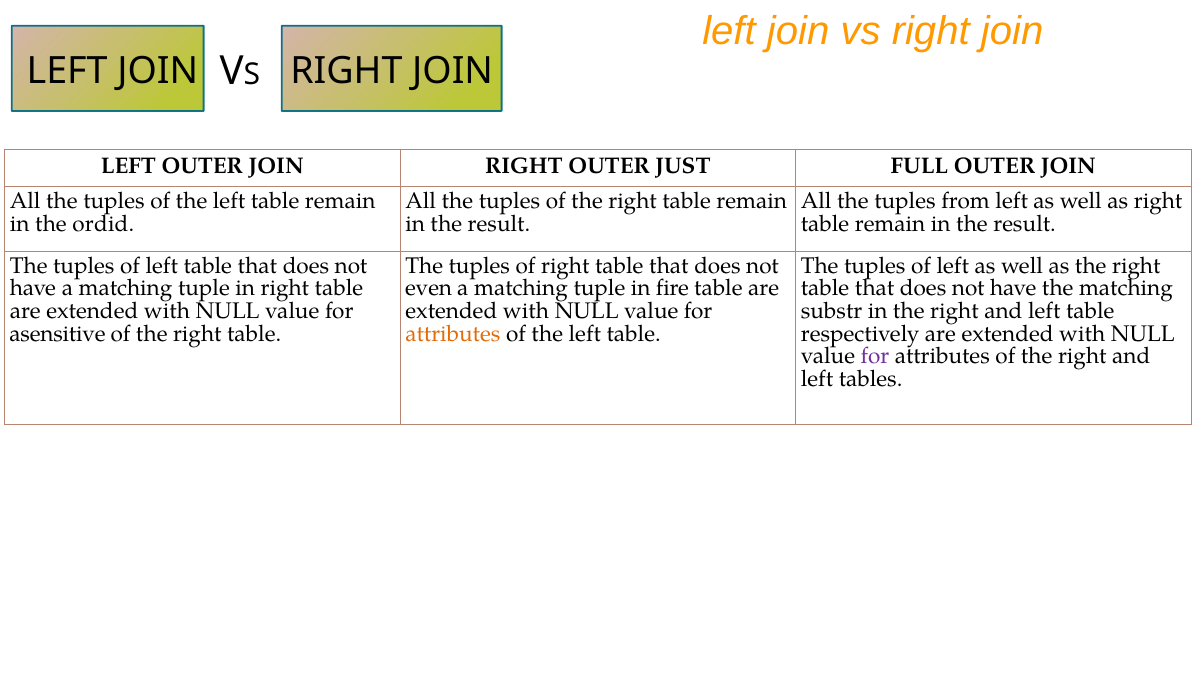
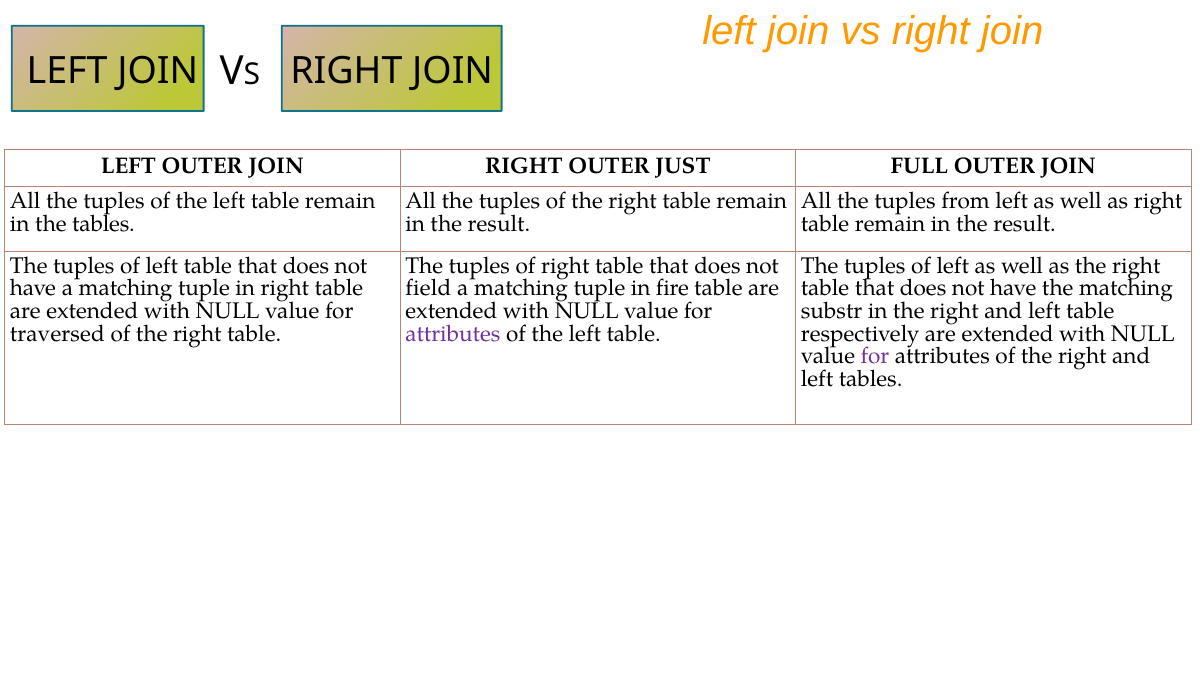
the ordid: ordid -> tables
even: even -> field
asensitive: asensitive -> traversed
attributes at (453, 334) colour: orange -> purple
